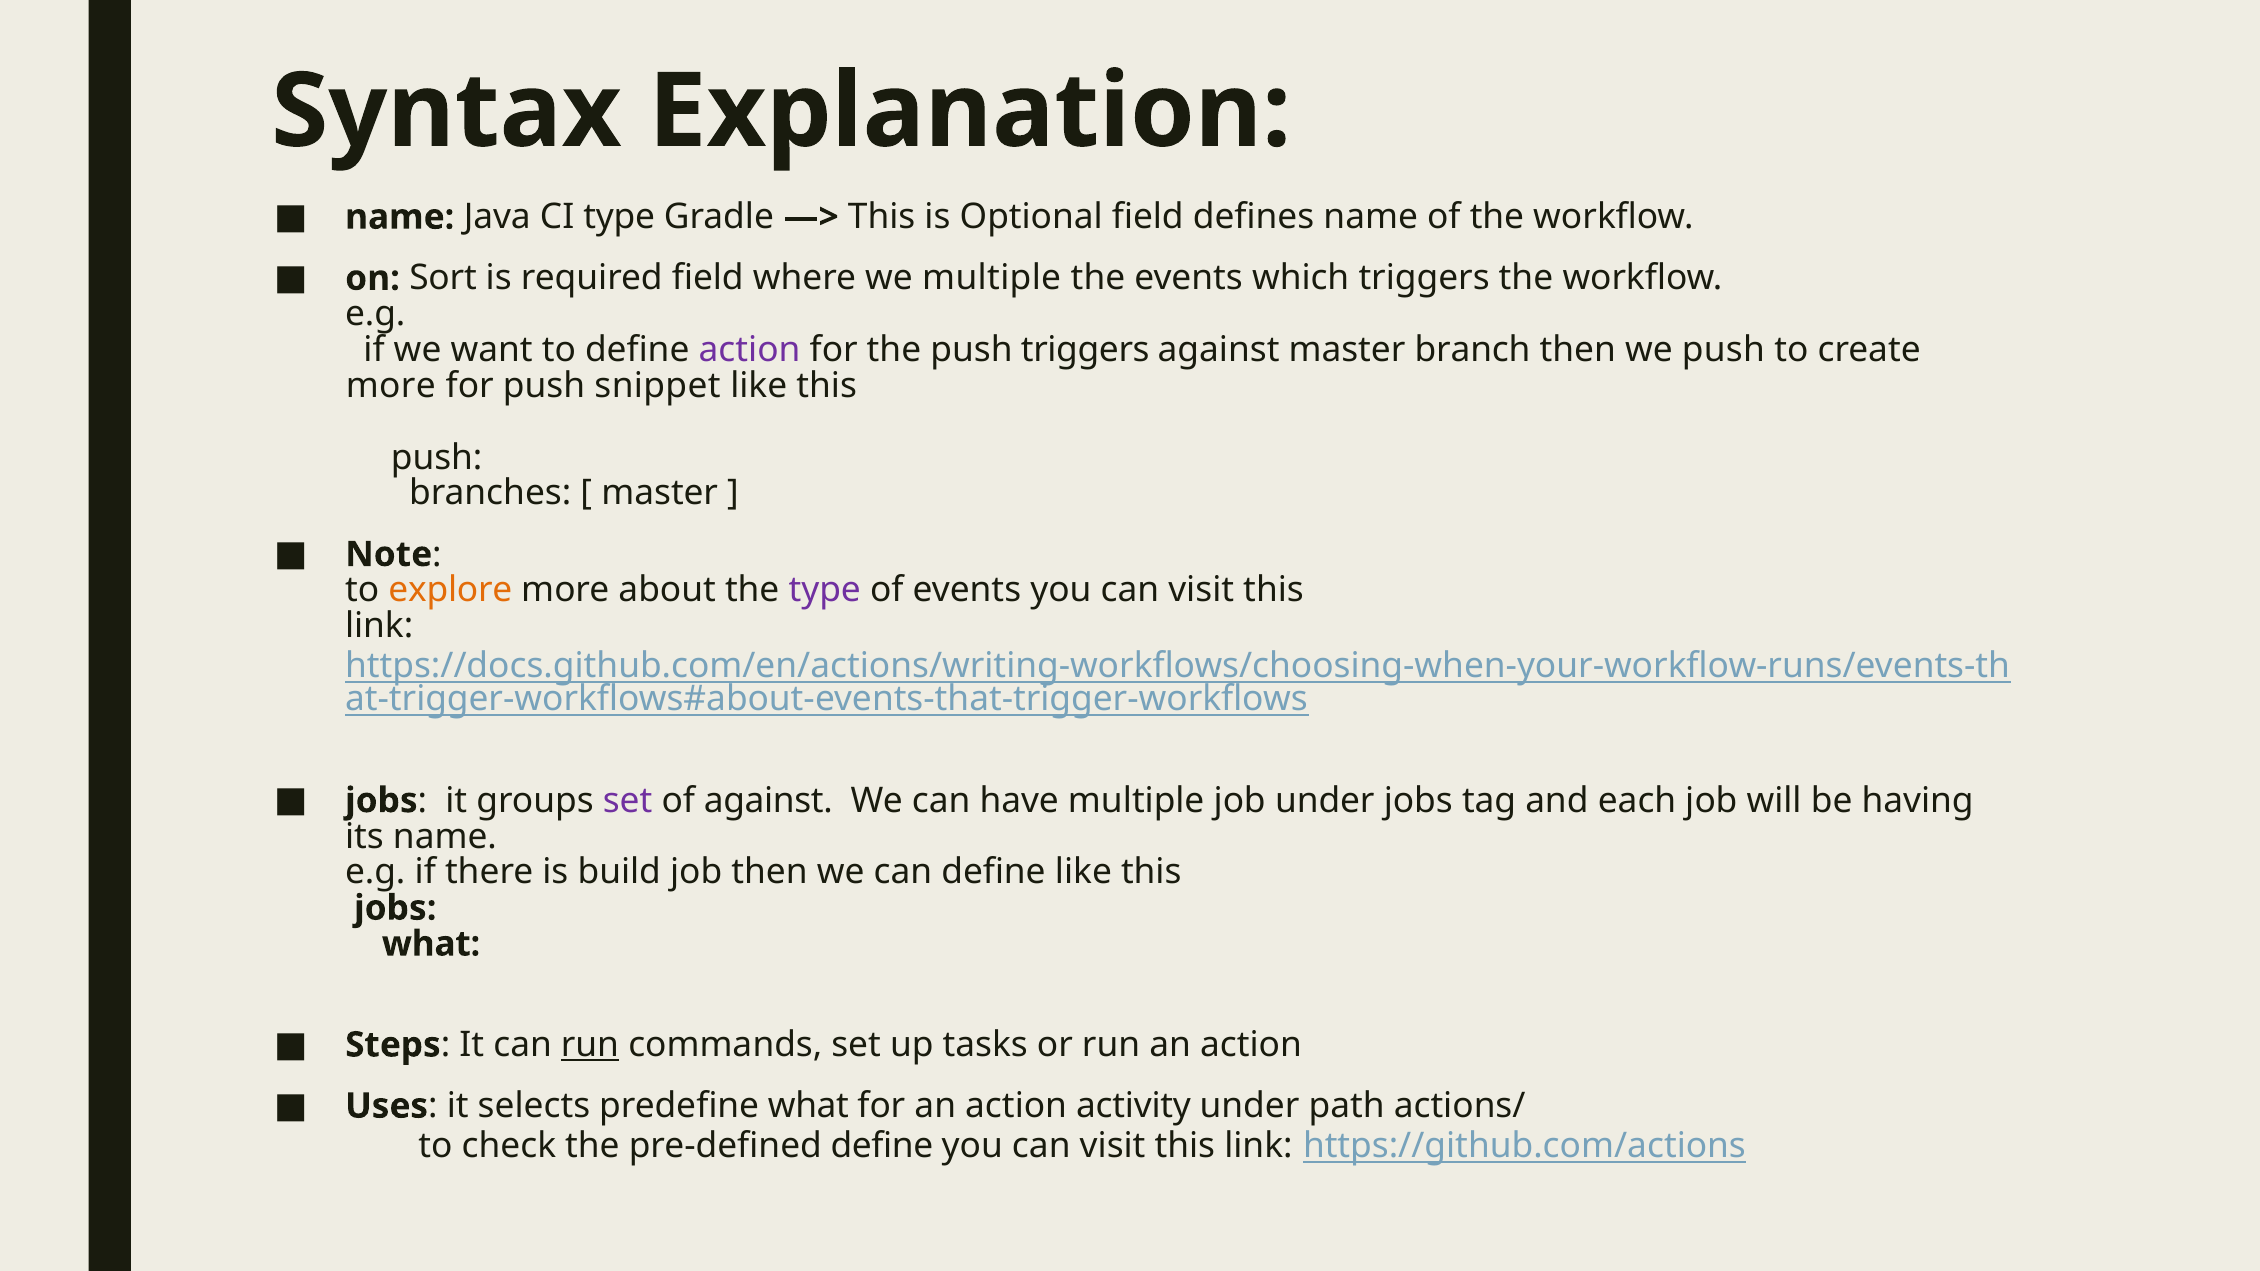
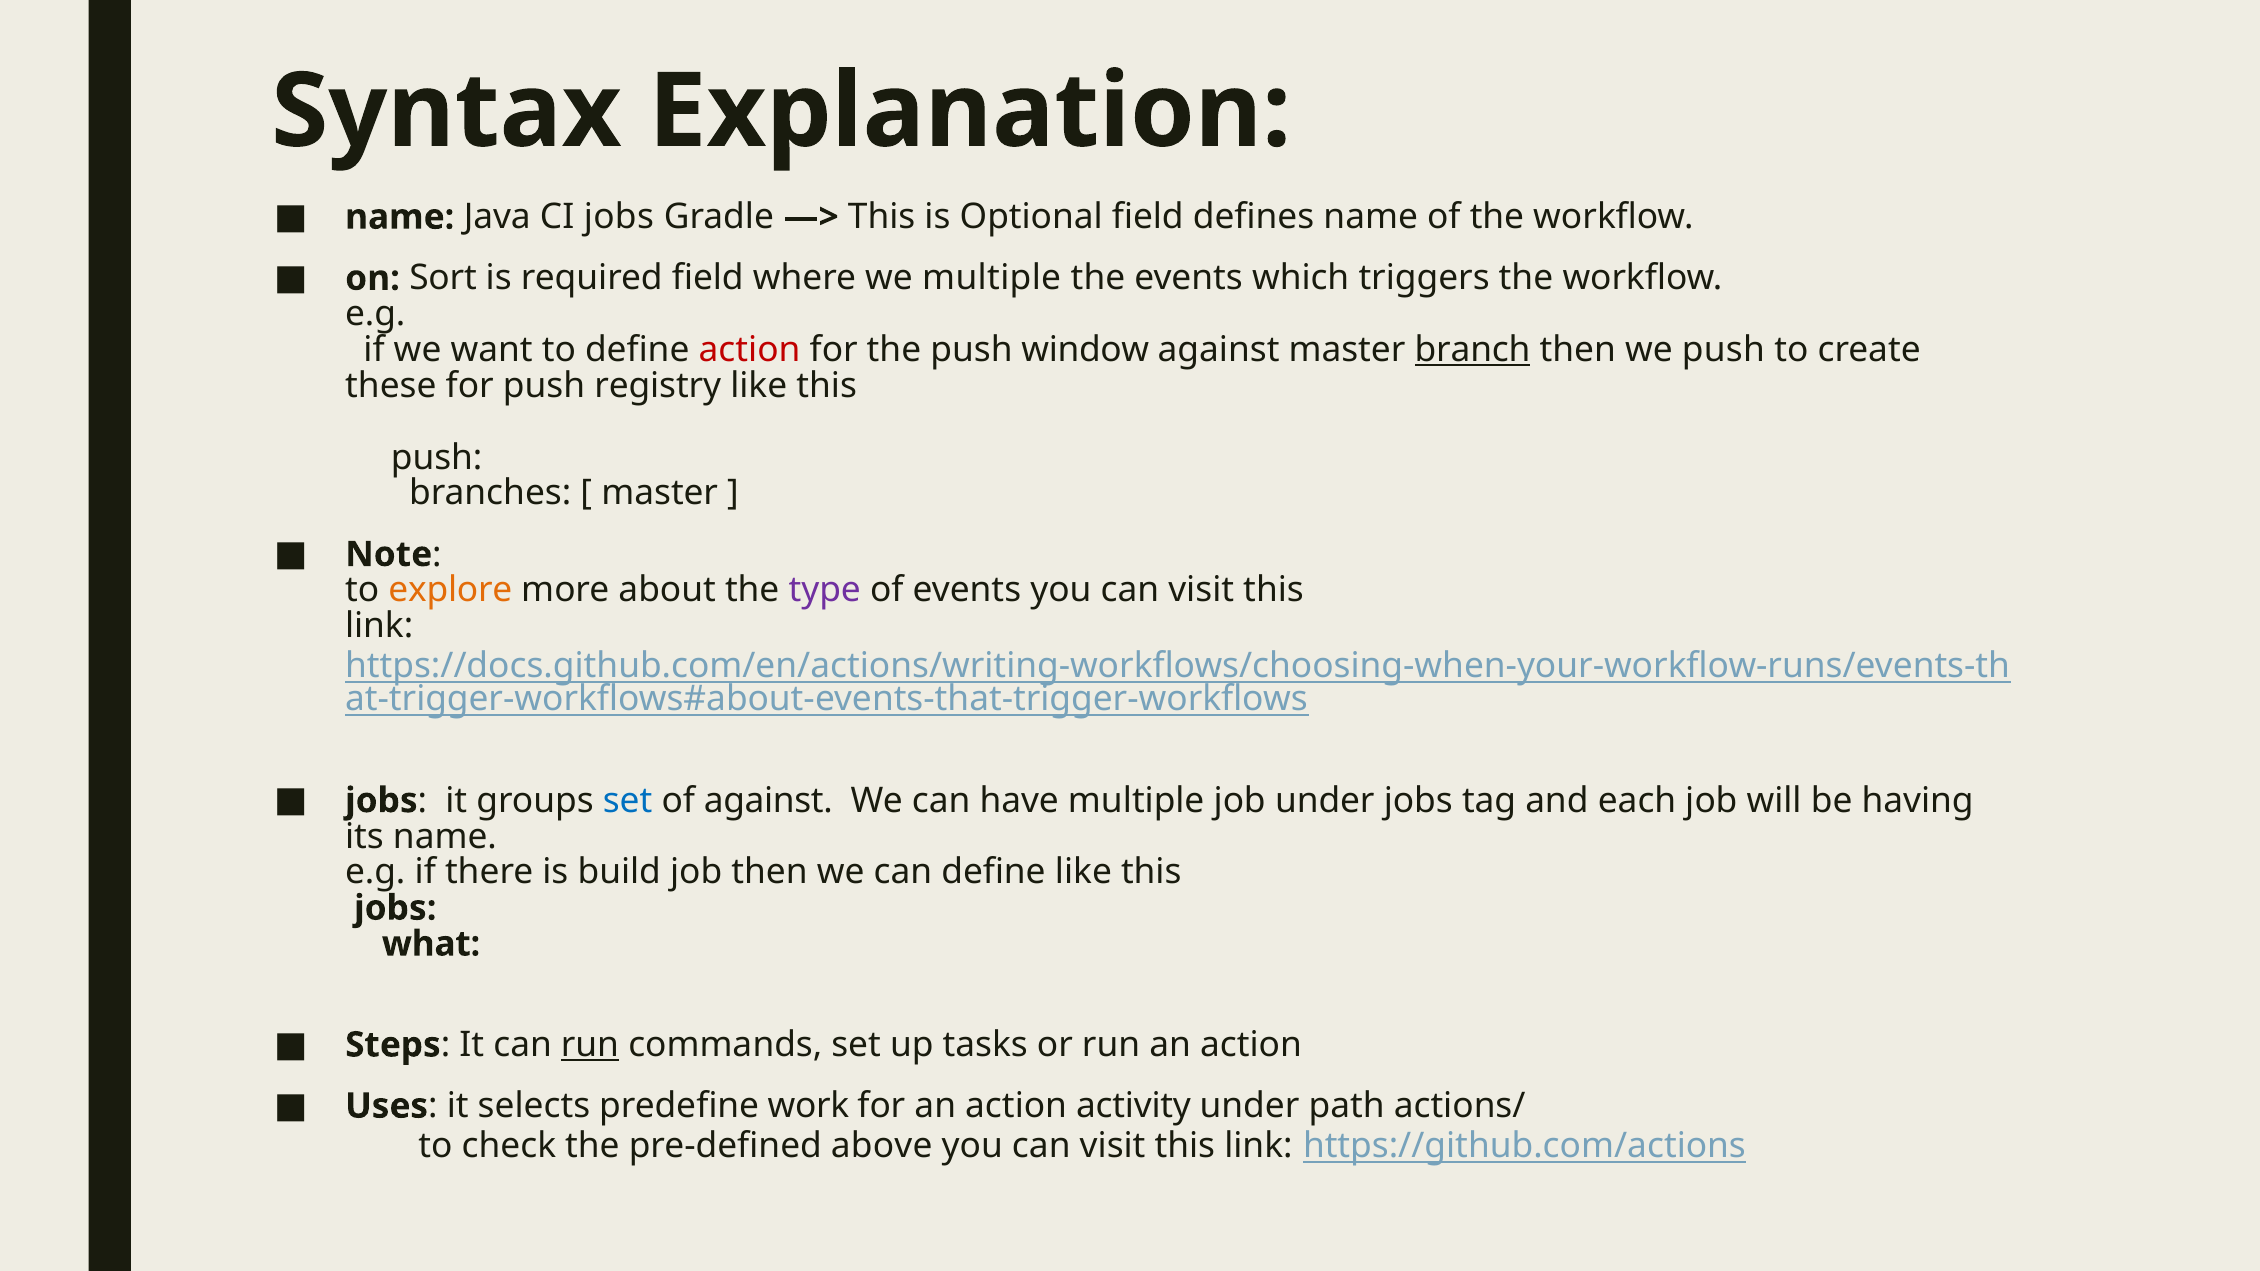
CI type: type -> jobs
action at (750, 350) colour: purple -> red
push triggers: triggers -> window
branch underline: none -> present
more at (391, 386): more -> these
snippet: snippet -> registry
set at (628, 801) colour: purple -> blue
predefine what: what -> work
pre-defined define: define -> above
